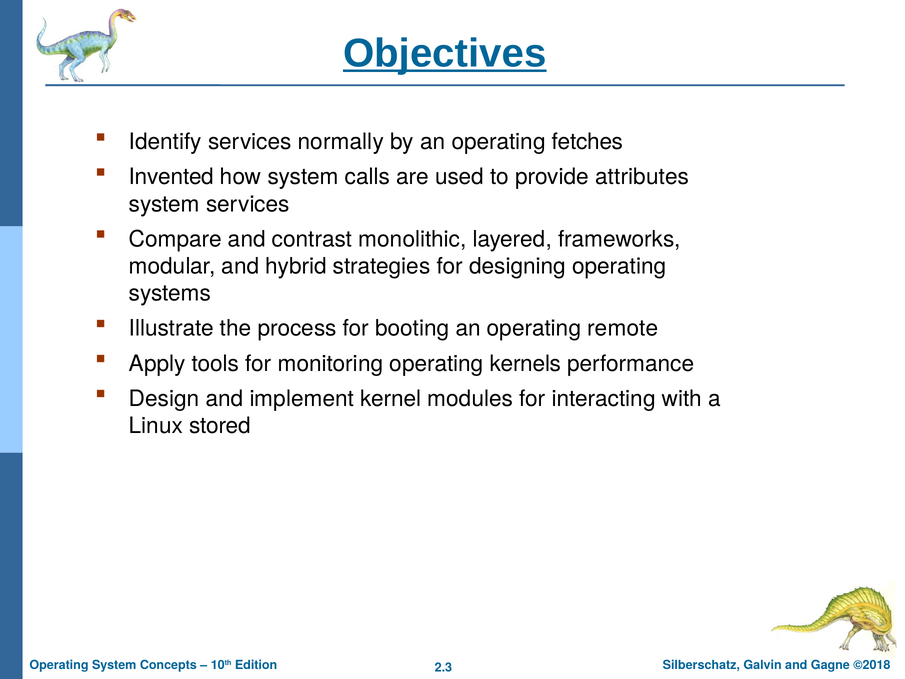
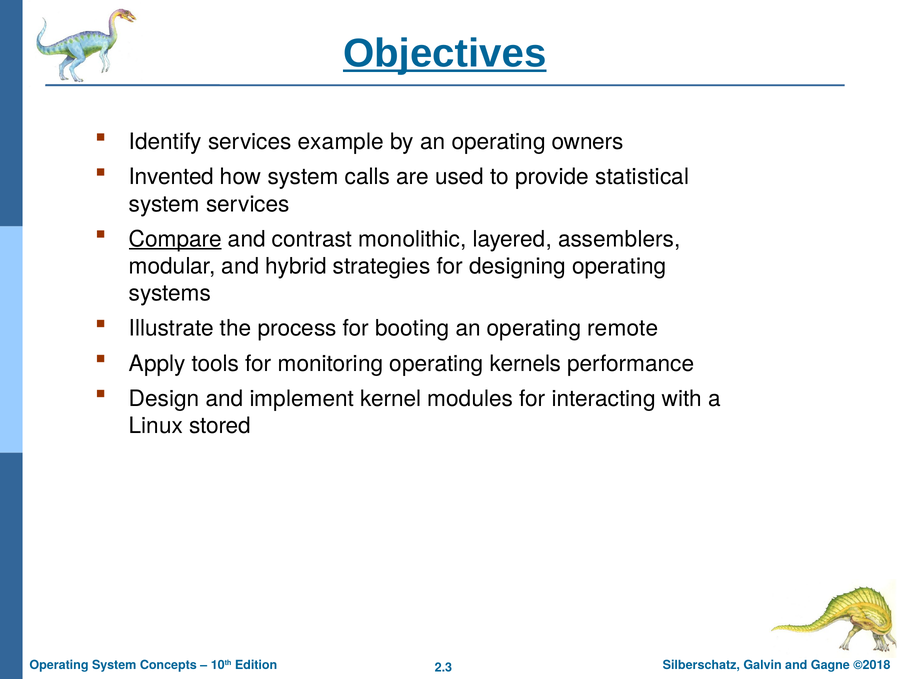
normally: normally -> example
fetches: fetches -> owners
attributes: attributes -> statistical
Compare underline: none -> present
frameworks: frameworks -> assemblers
